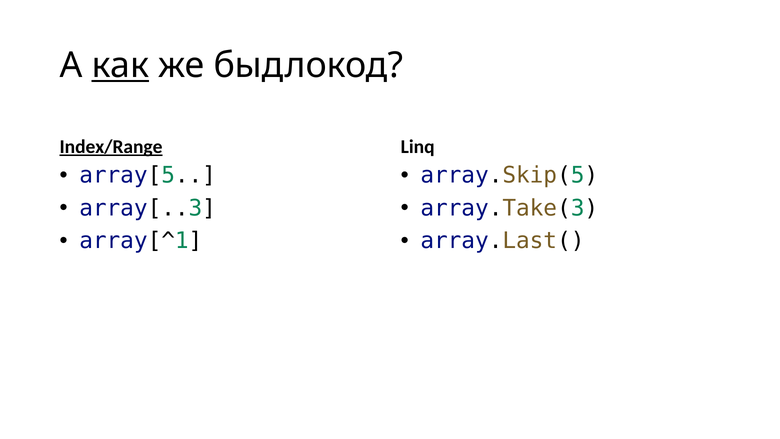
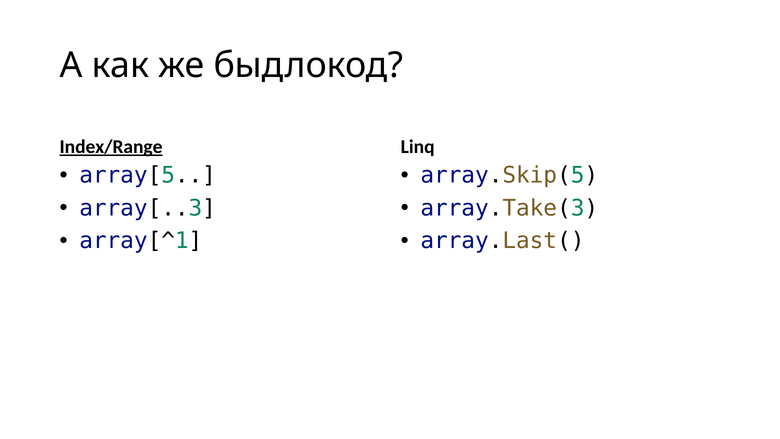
как underline: present -> none
